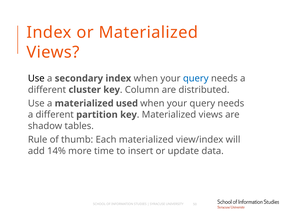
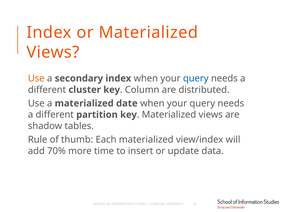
Use at (36, 78) colour: black -> orange
used: used -> date
14%: 14% -> 70%
